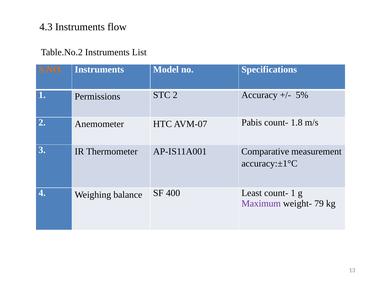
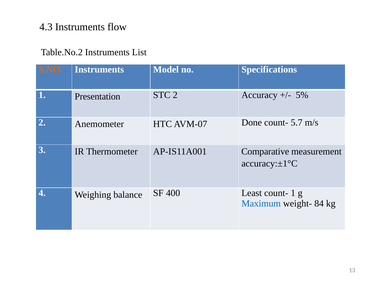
Permissions: Permissions -> Presentation
Pabis: Pabis -> Done
1.8: 1.8 -> 5.7
Maximum colour: purple -> blue
79: 79 -> 84
